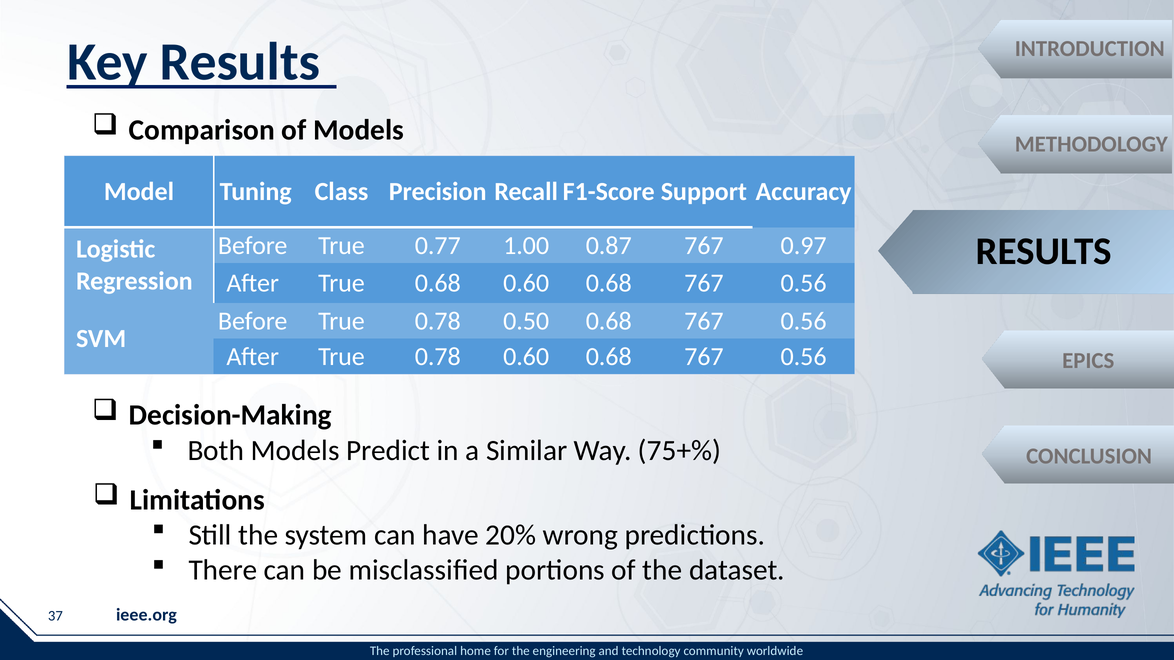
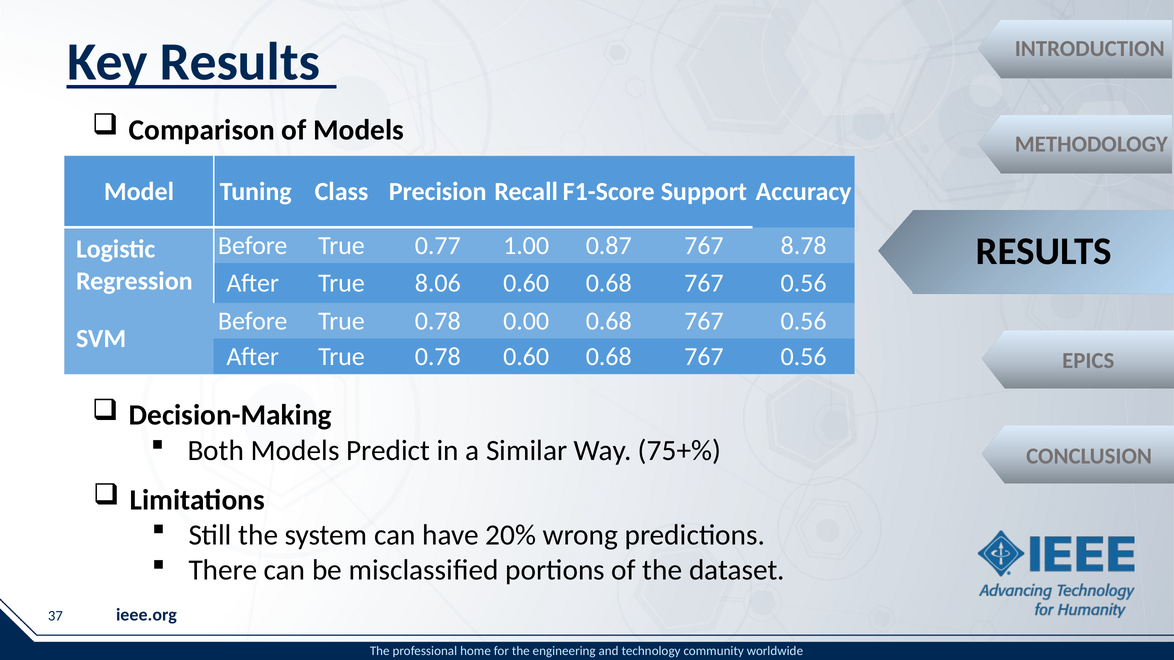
0.97: 0.97 -> 8.78
True 0.68: 0.68 -> 8.06
0.50: 0.50 -> 0.00
